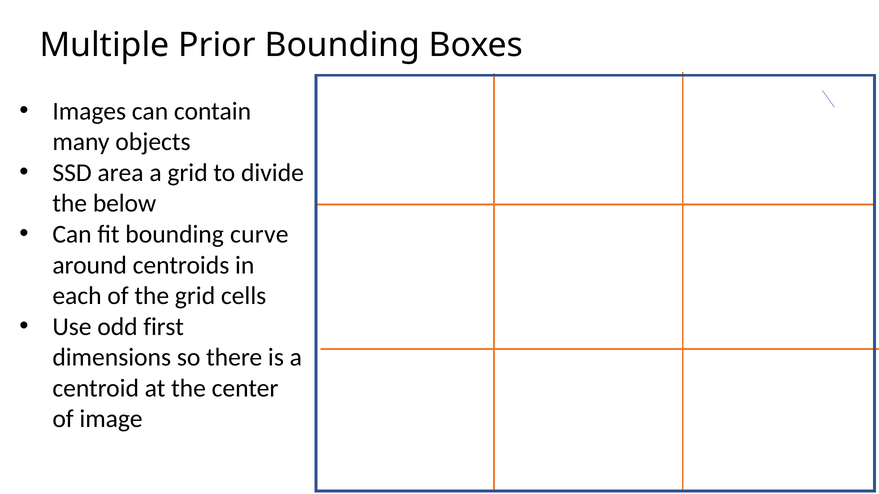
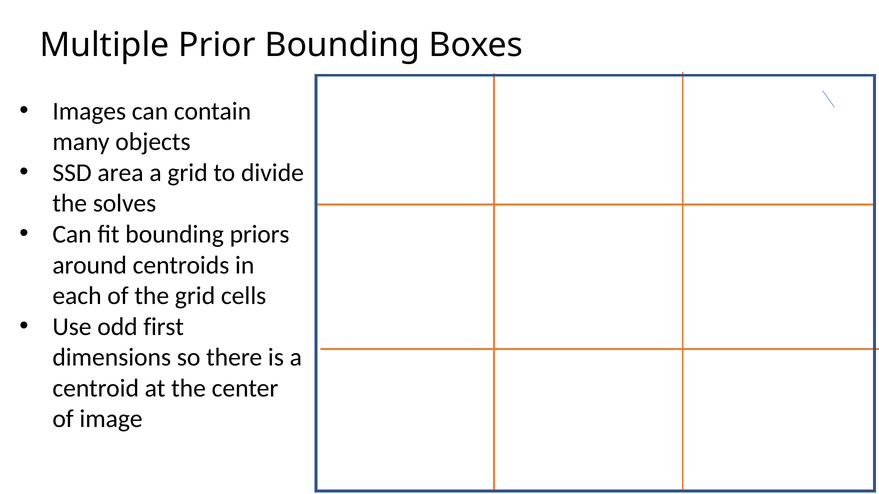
below: below -> solves
curve: curve -> priors
